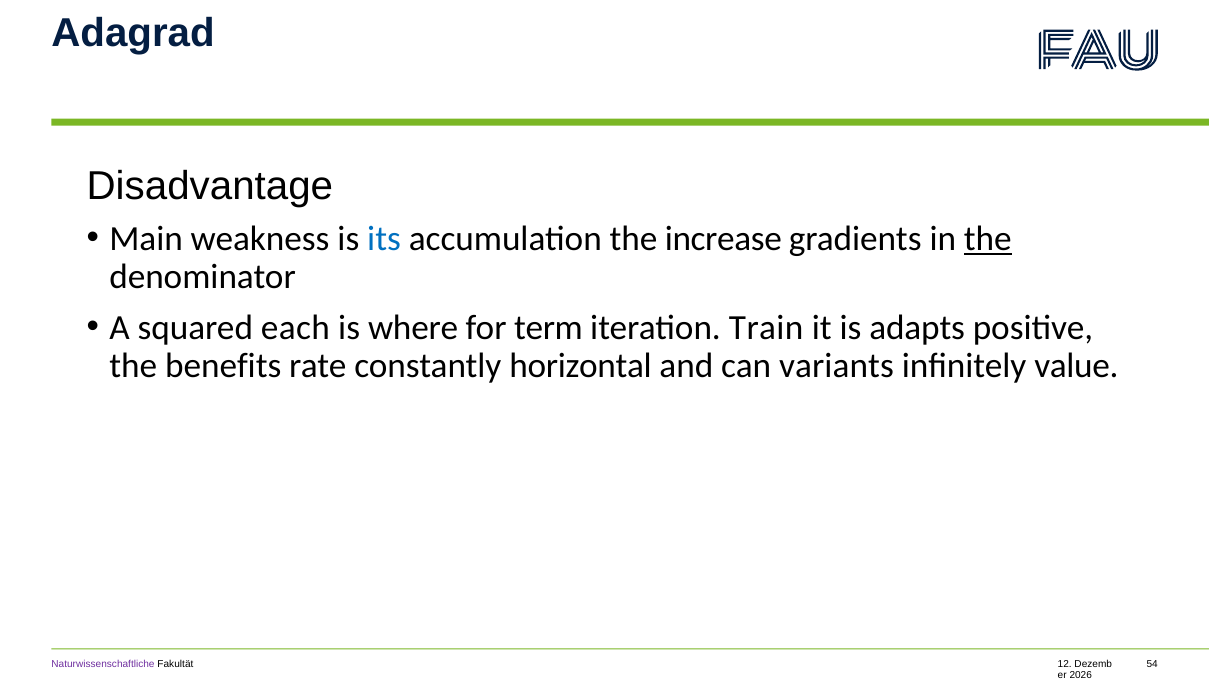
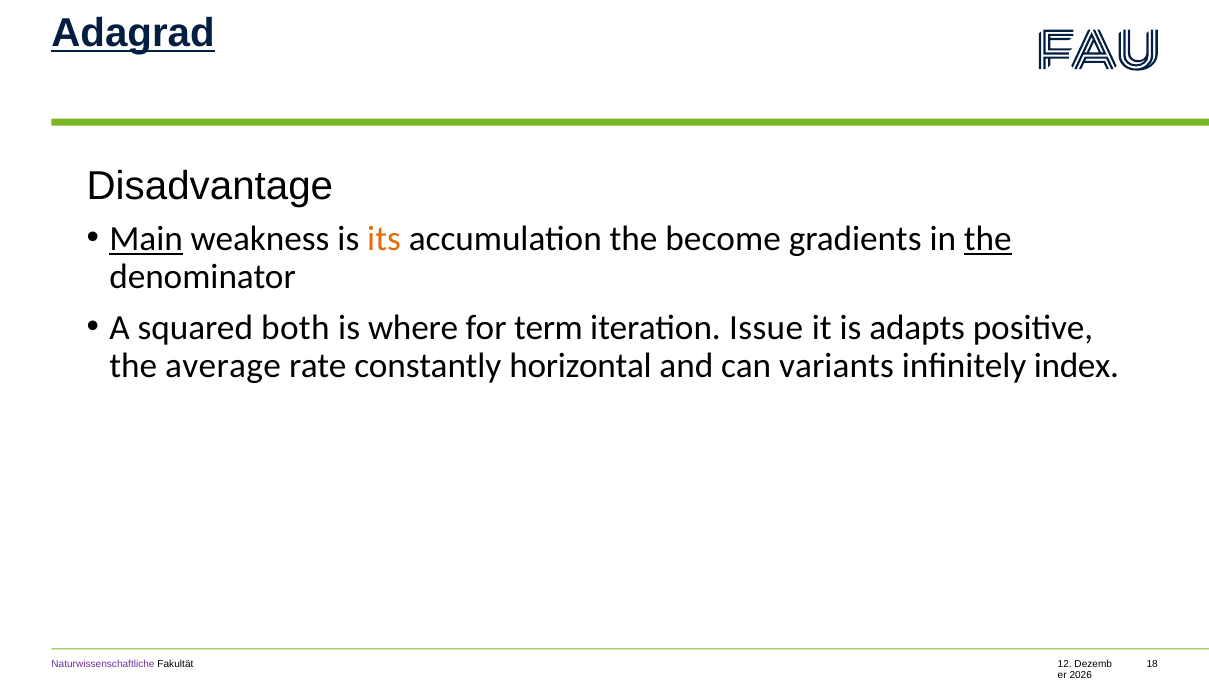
Adagrad underline: none -> present
Main underline: none -> present
its colour: blue -> orange
increase: increase -> become
each: each -> both
Train: Train -> Issue
benefits: benefits -> average
value: value -> index
54: 54 -> 18
